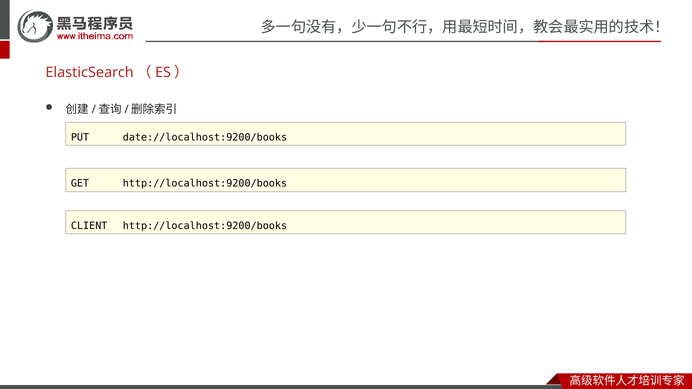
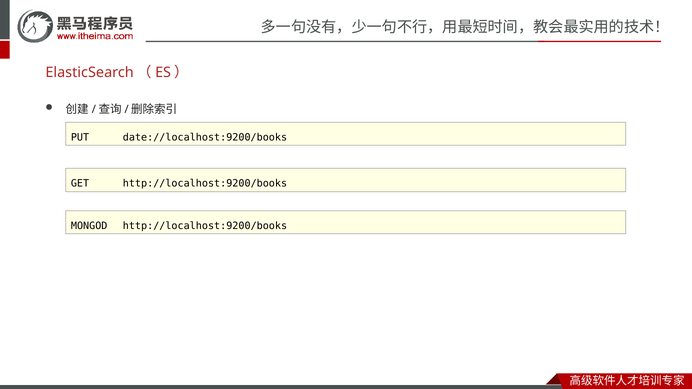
CLIENT: CLIENT -> MONGOD
